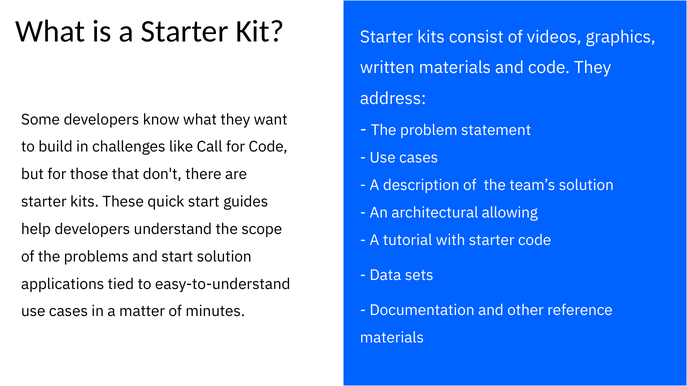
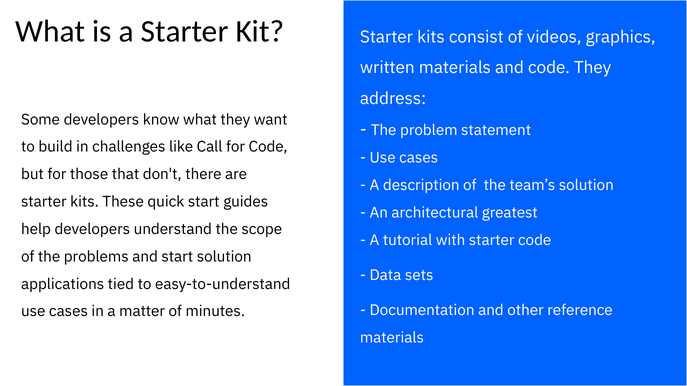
allowing: allowing -> greatest
